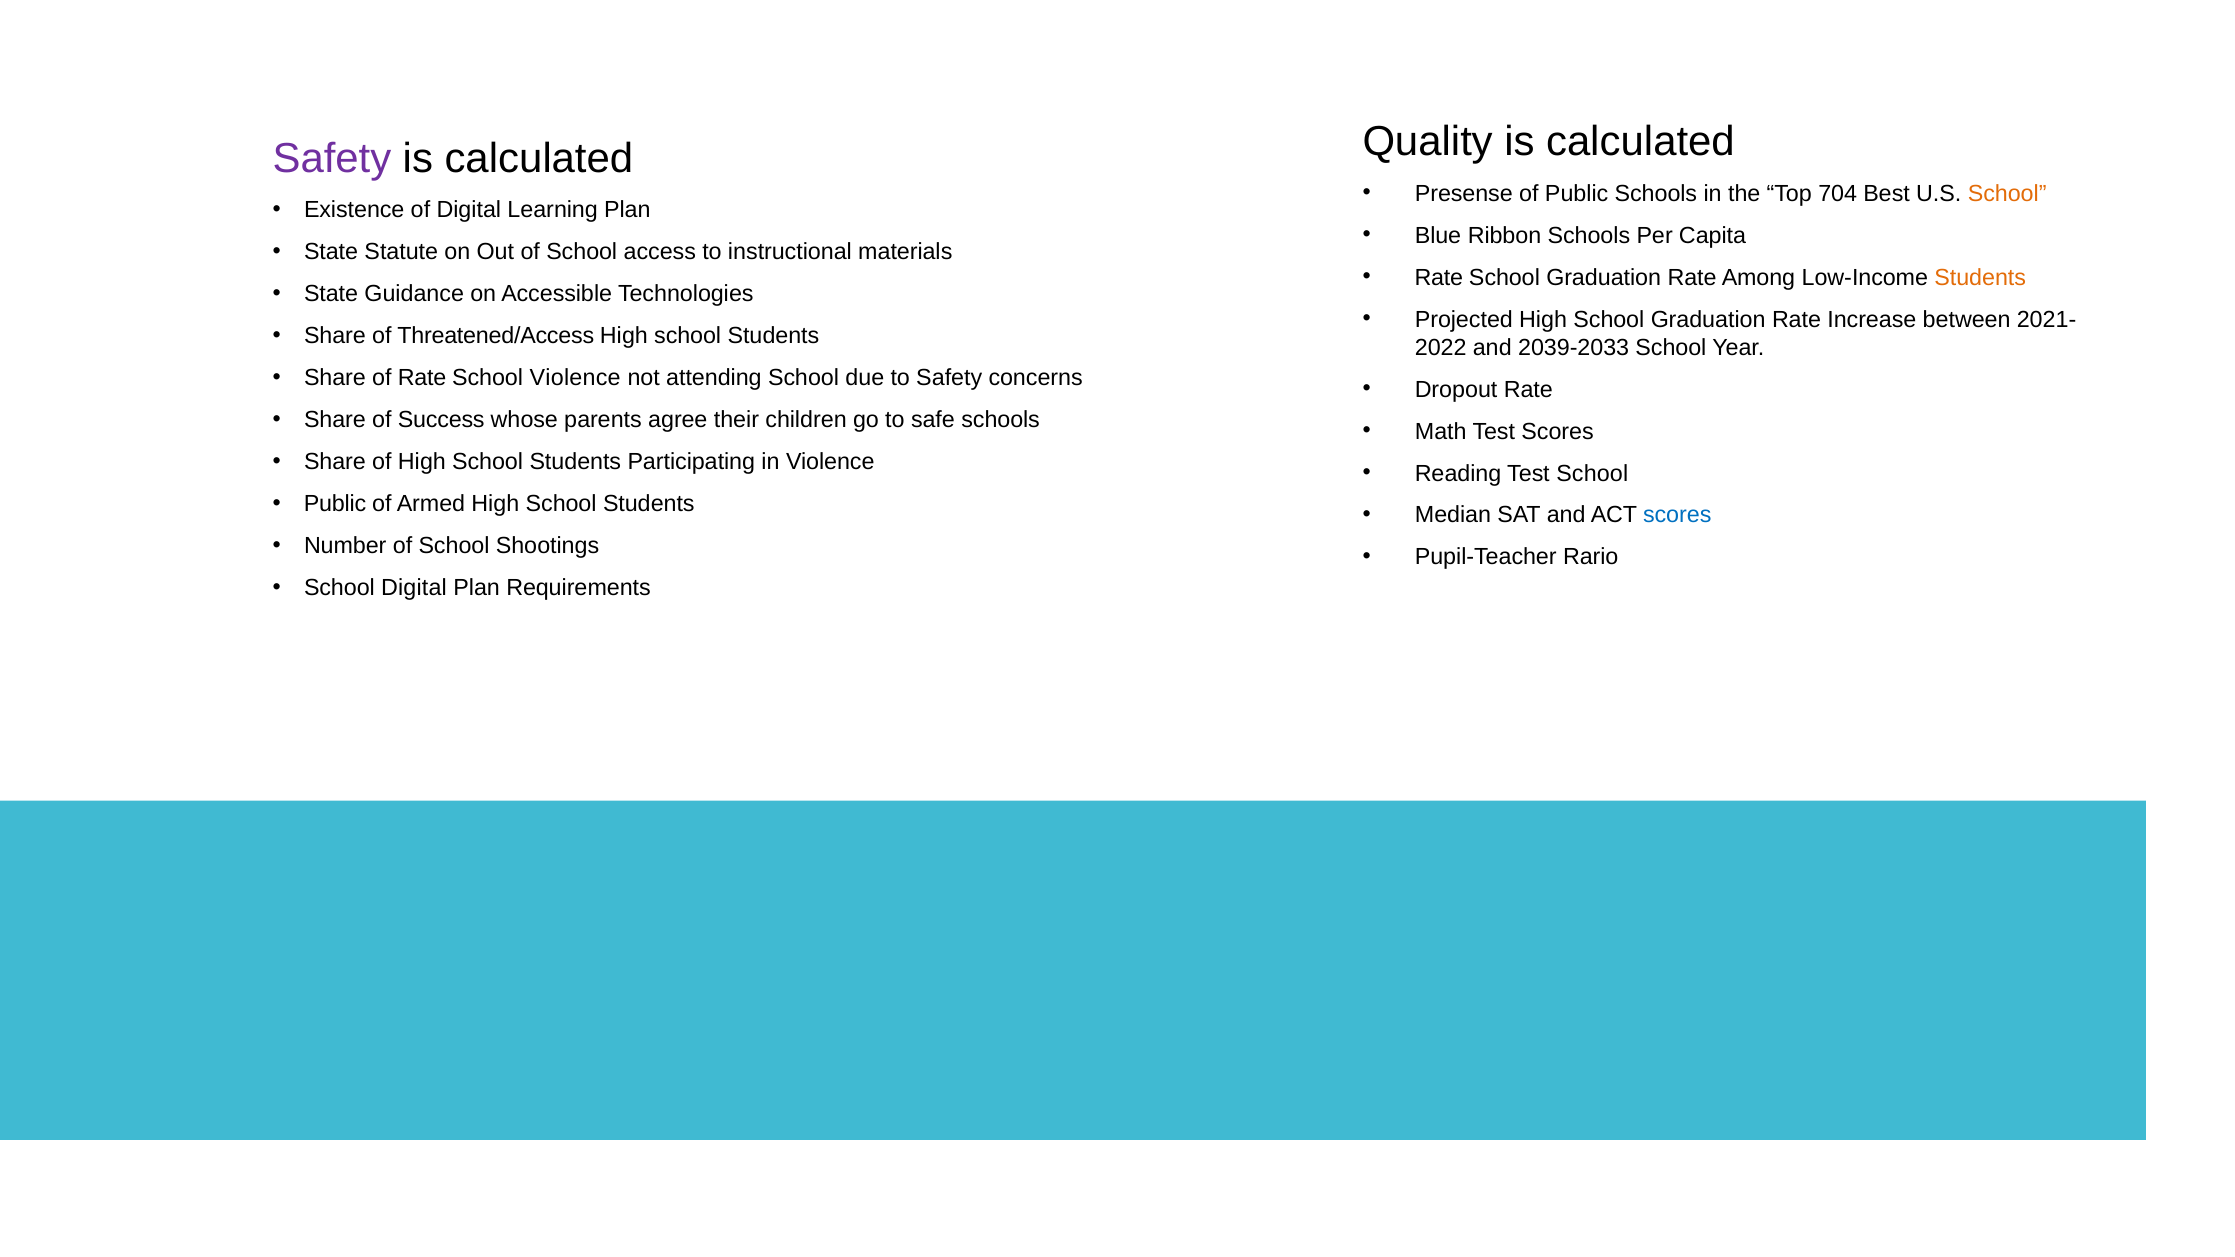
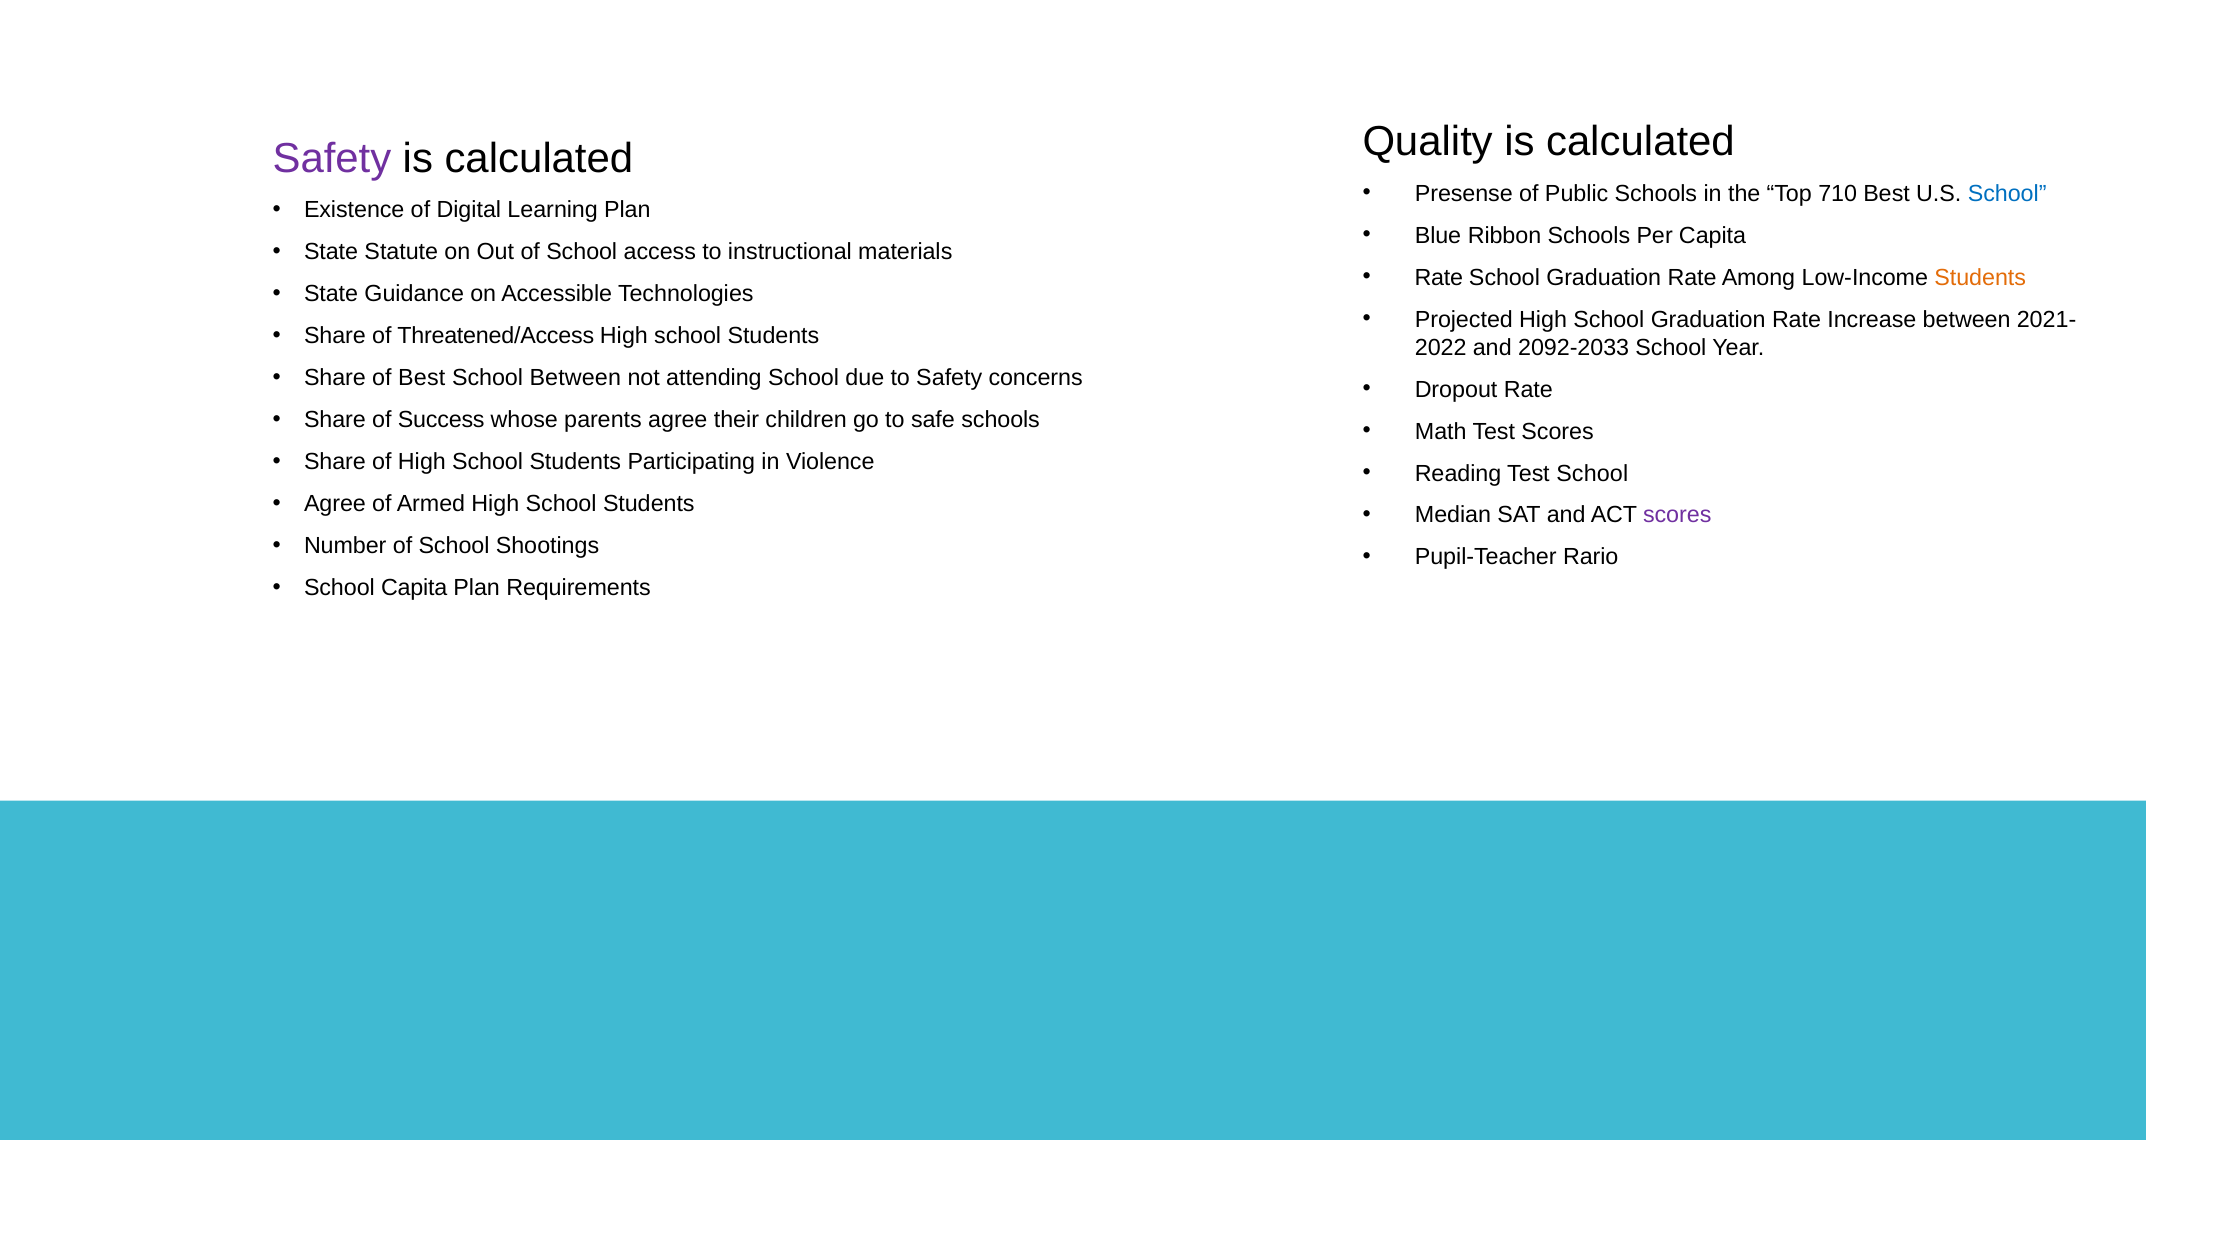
704: 704 -> 710
School at (2007, 194) colour: orange -> blue
2039-2033: 2039-2033 -> 2092-2033
of Rate: Rate -> Best
School Violence: Violence -> Between
Public at (335, 504): Public -> Agree
scores at (1677, 515) colour: blue -> purple
School Digital: Digital -> Capita
